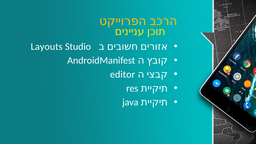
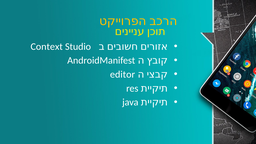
Layouts: Layouts -> Context
